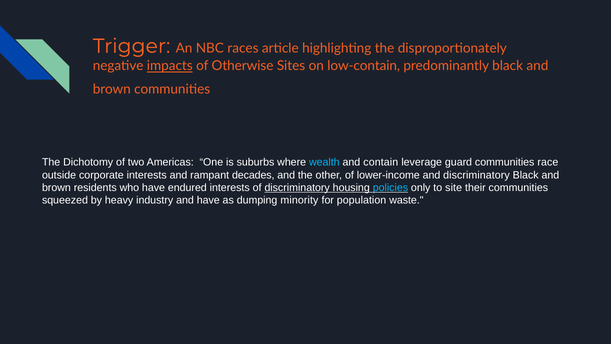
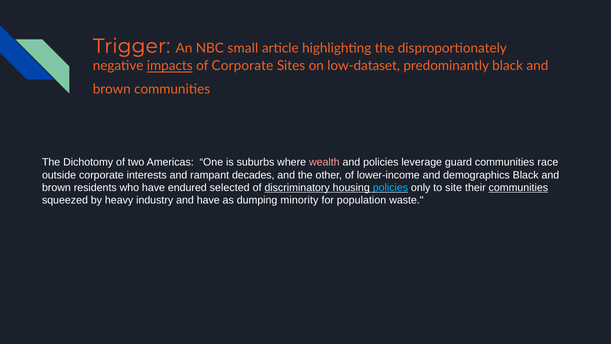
races: races -> small
of Otherwise: Otherwise -> Corporate
low-contain: low-contain -> low-dataset
wealth colour: light blue -> pink
and contain: contain -> policies
and discriminatory: discriminatory -> demographics
endured interests: interests -> selected
communities at (518, 188) underline: none -> present
